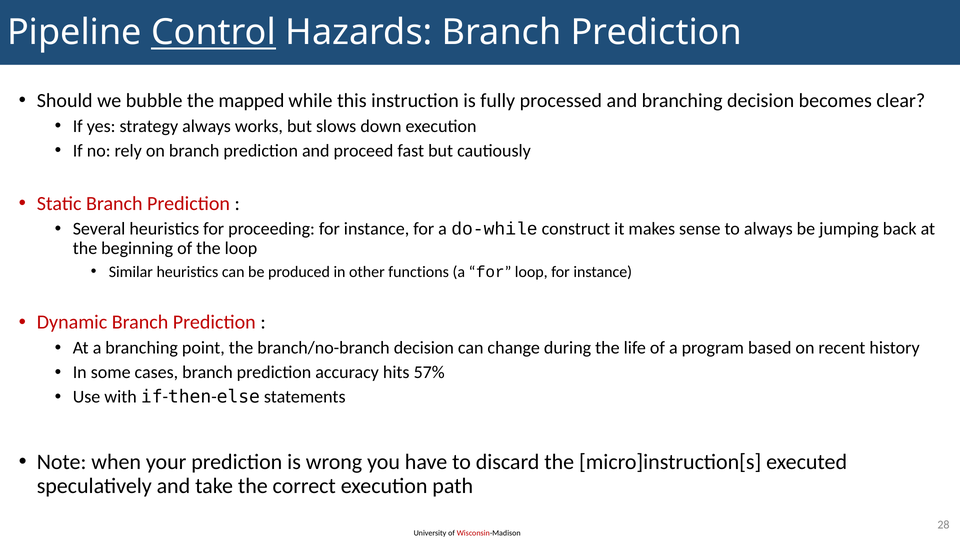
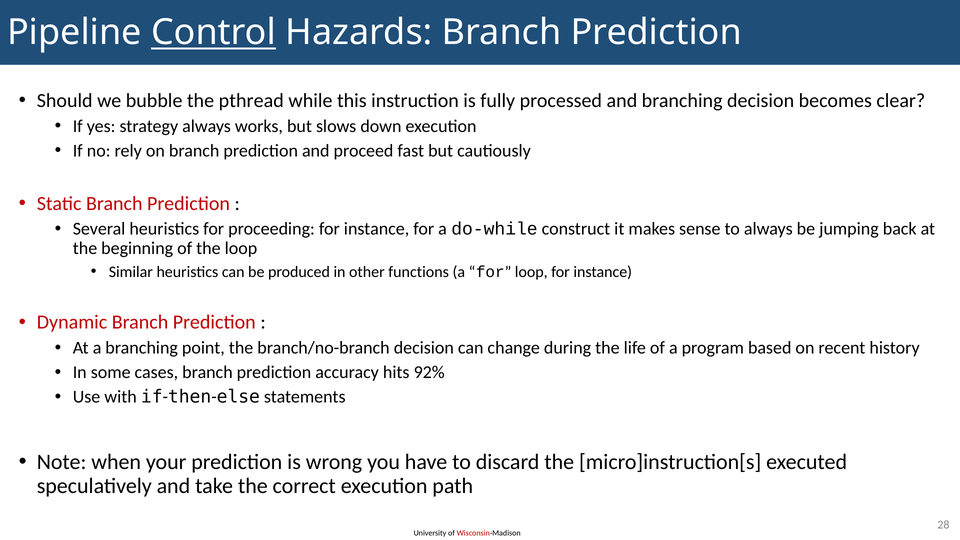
mapped: mapped -> pthread
57%: 57% -> 92%
